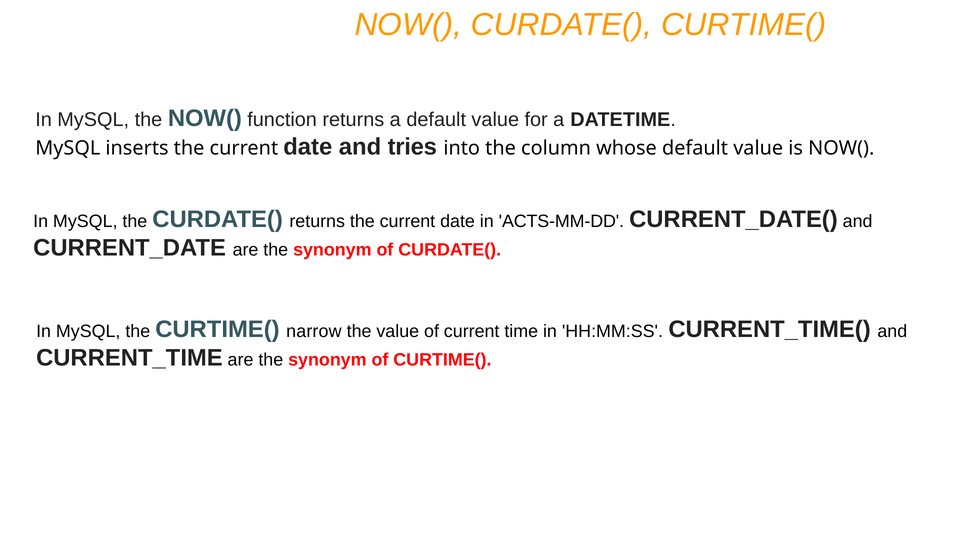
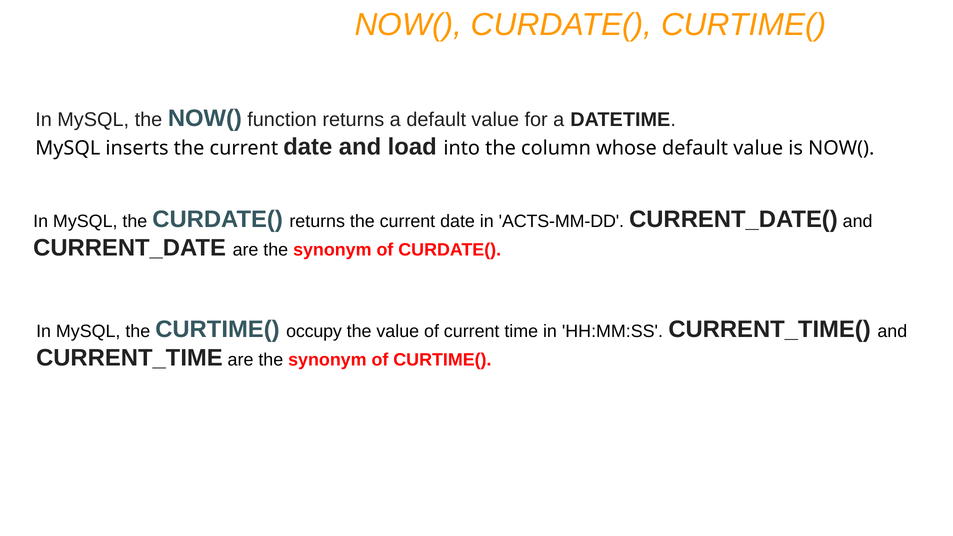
tries: tries -> load
narrow: narrow -> occupy
